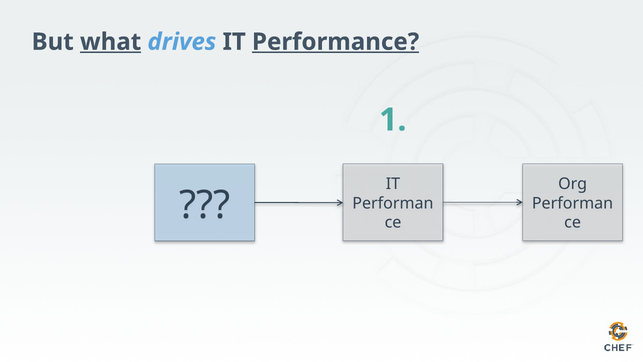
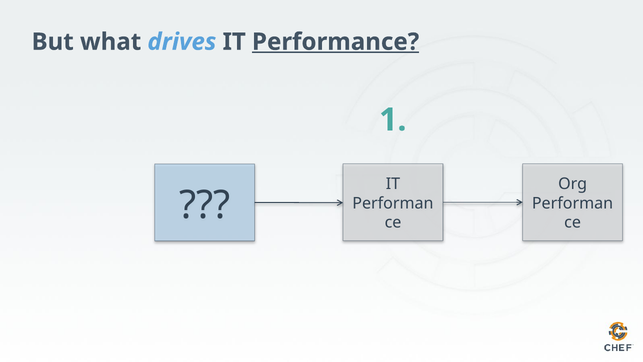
what underline: present -> none
